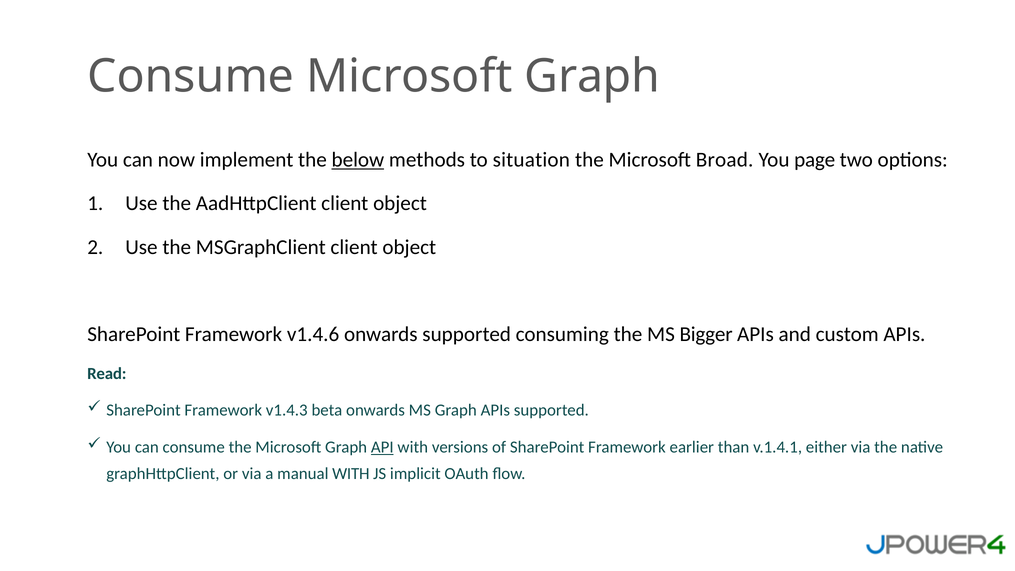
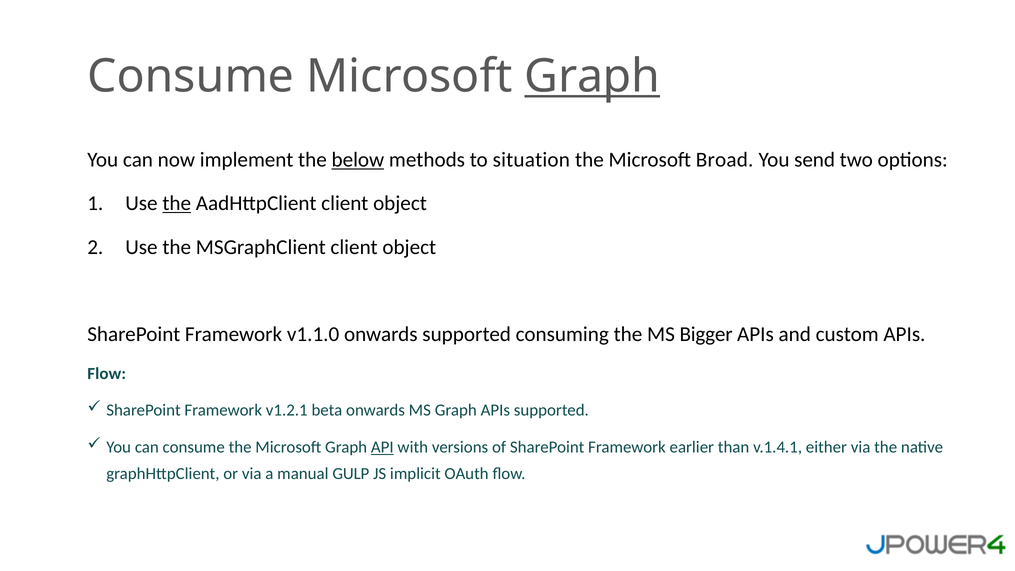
Graph at (592, 76) underline: none -> present
page: page -> send
the at (177, 203) underline: none -> present
v1.4.6: v1.4.6 -> v1.1.0
Read at (107, 373): Read -> Flow
v1.4.3: v1.4.3 -> v1.2.1
manual WITH: WITH -> GULP
